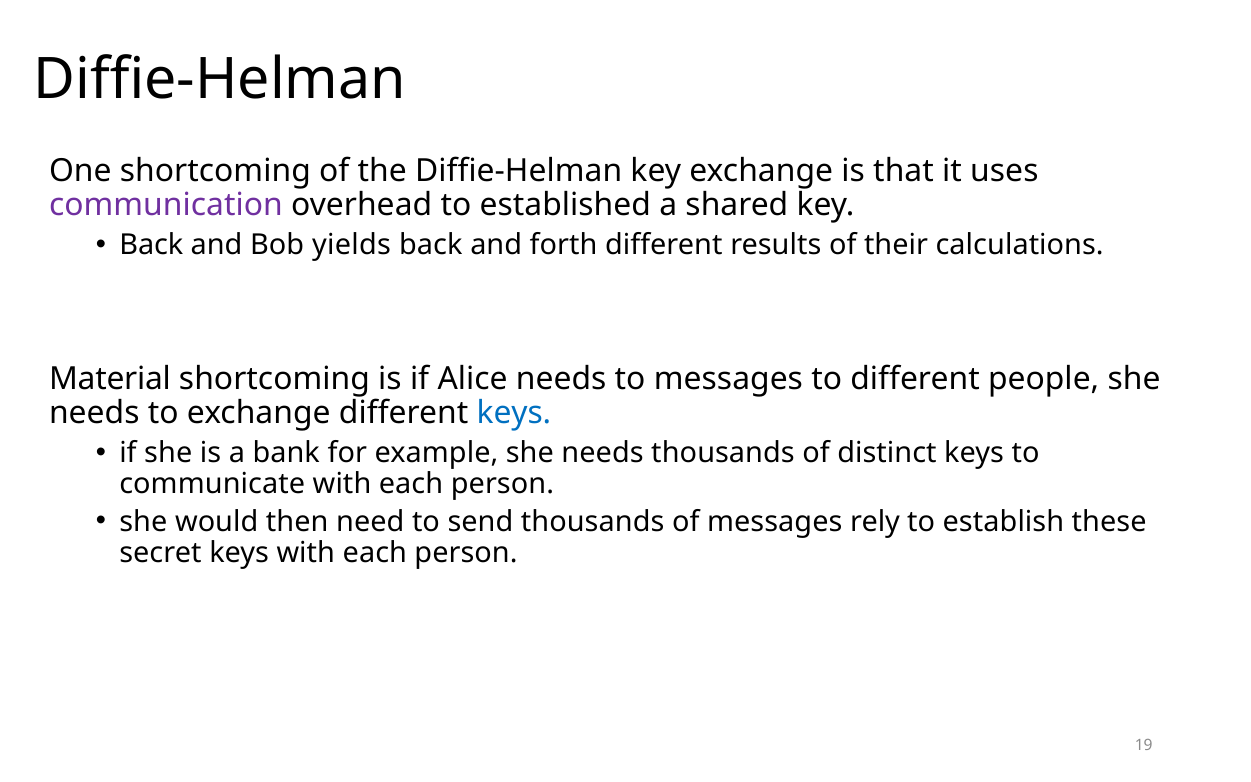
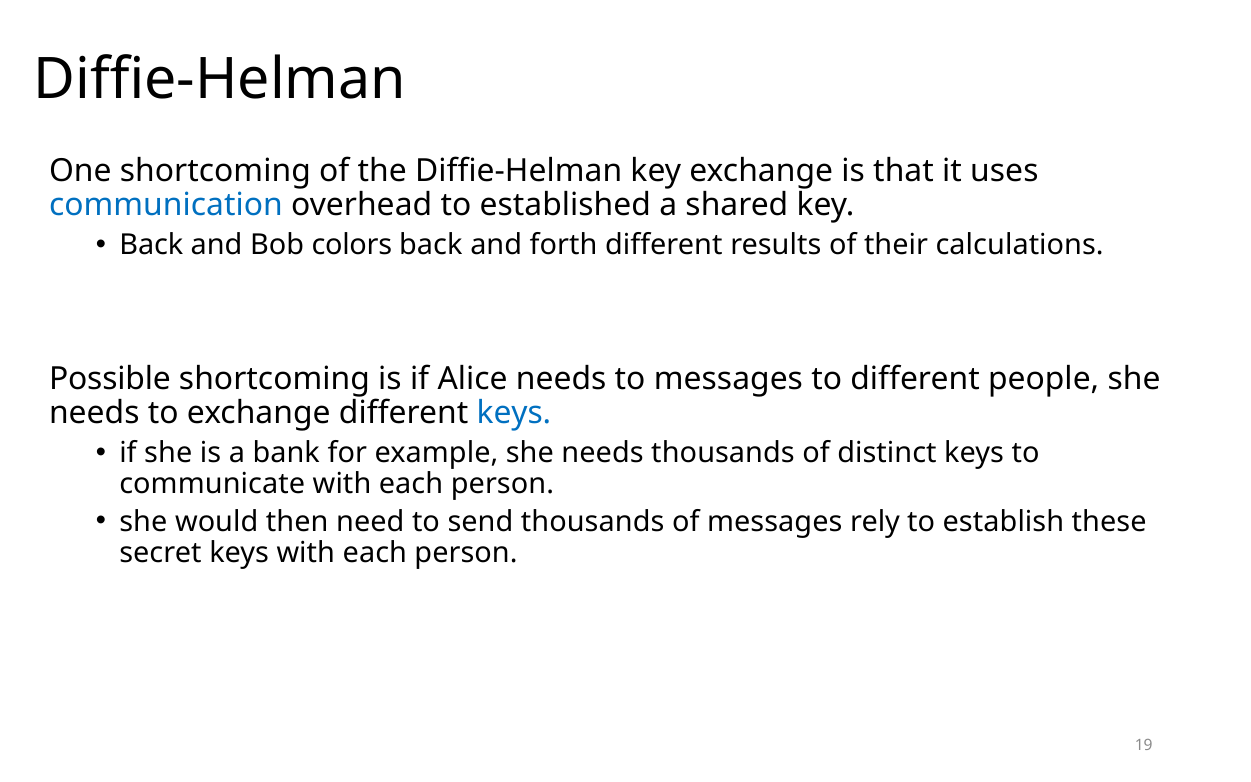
communication colour: purple -> blue
yields: yields -> colors
Material: Material -> Possible
